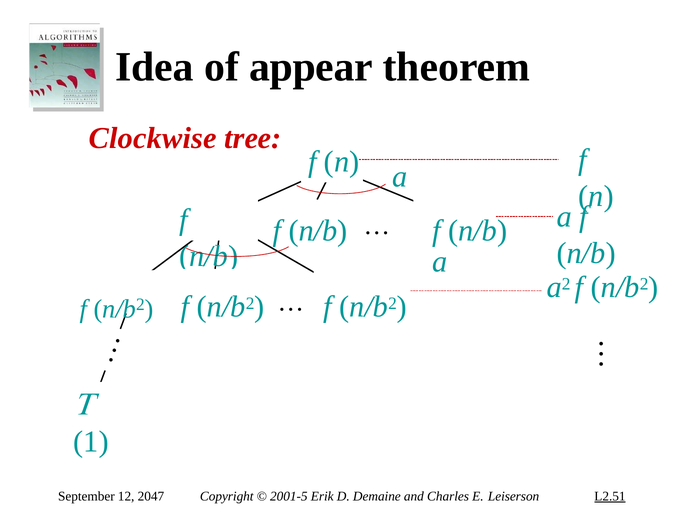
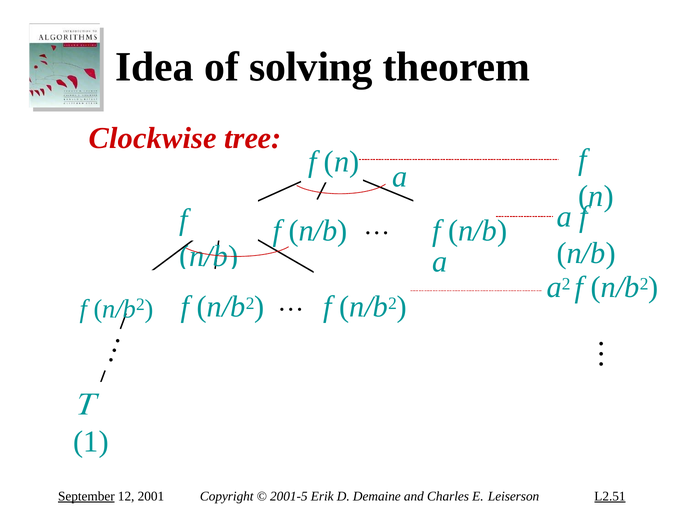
appear: appear -> solving
September underline: none -> present
2047: 2047 -> 2001
